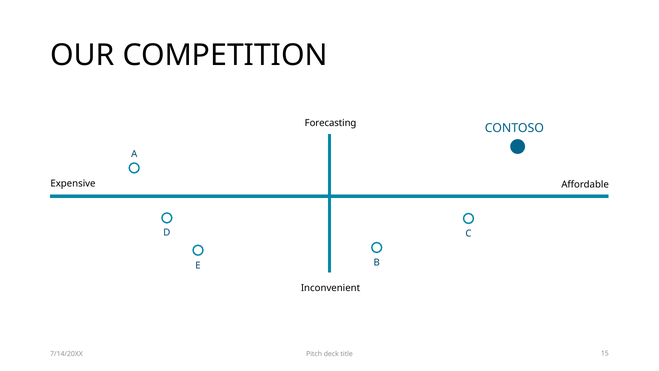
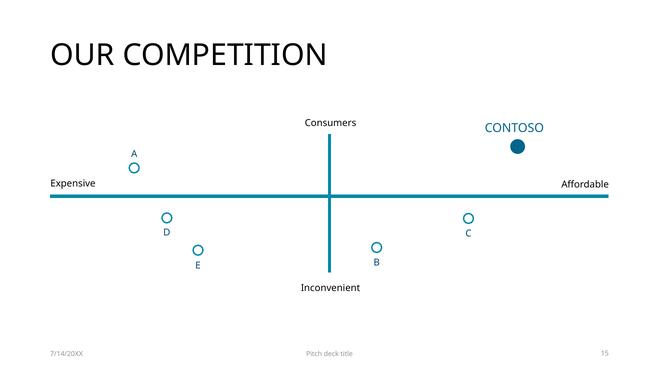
Forecasting: Forecasting -> Consumers
